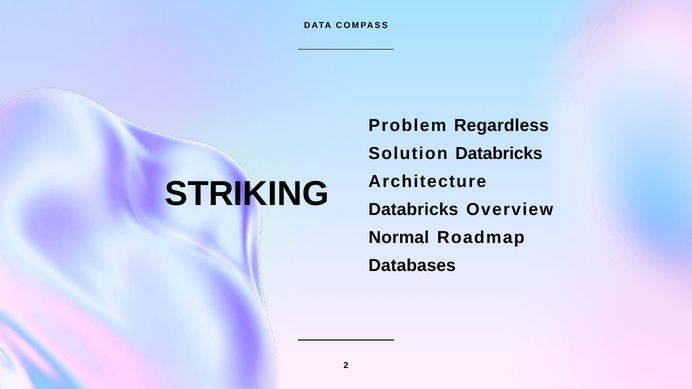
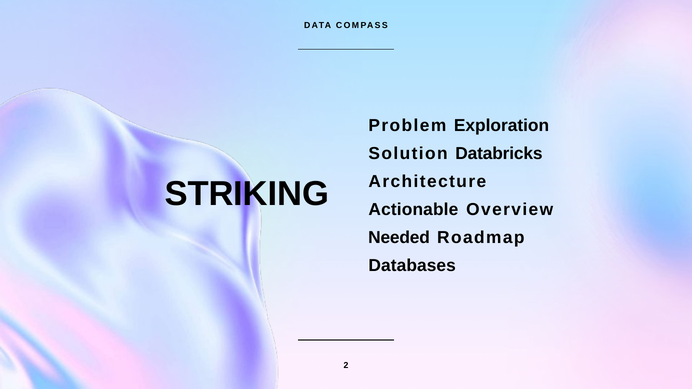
Regardless: Regardless -> Exploration
Databricks at (413, 210): Databricks -> Actionable
Normal: Normal -> Needed
